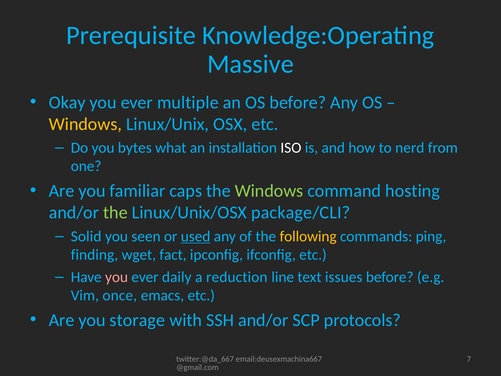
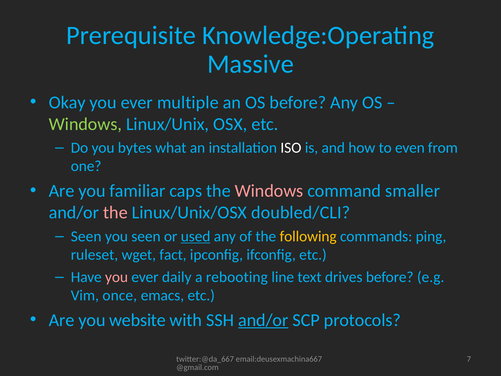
Windows at (85, 124) colour: yellow -> light green
nerd: nerd -> even
Windows at (269, 191) colour: light green -> pink
hosting: hosting -> smaller
the at (115, 212) colour: light green -> pink
package/CLI: package/CLI -> doubled/CLI
Solid at (86, 236): Solid -> Seen
finding: finding -> ruleset
reduction: reduction -> rebooting
issues: issues -> drives
storage: storage -> website
and/or at (263, 320) underline: none -> present
